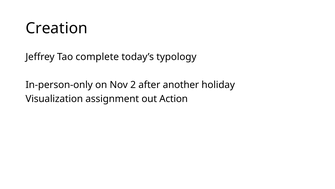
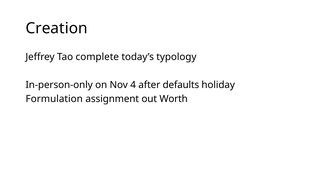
2: 2 -> 4
another: another -> defaults
Visualization: Visualization -> Formulation
Action: Action -> Worth
